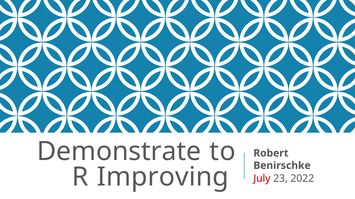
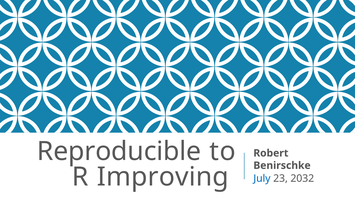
Demonstrate: Demonstrate -> Reproducible
July colour: red -> blue
2022: 2022 -> 2032
